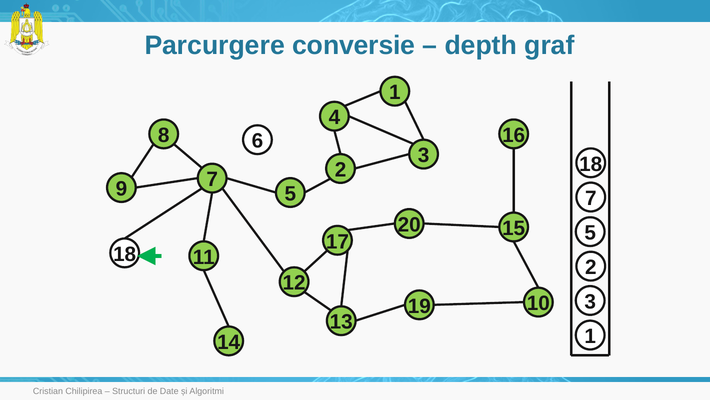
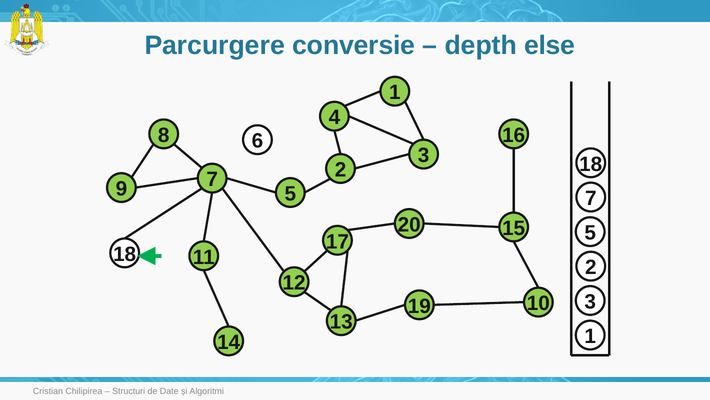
graf: graf -> else
